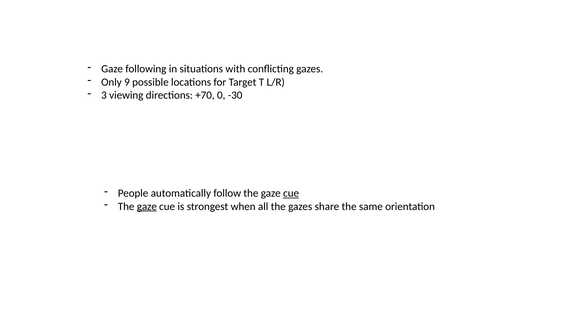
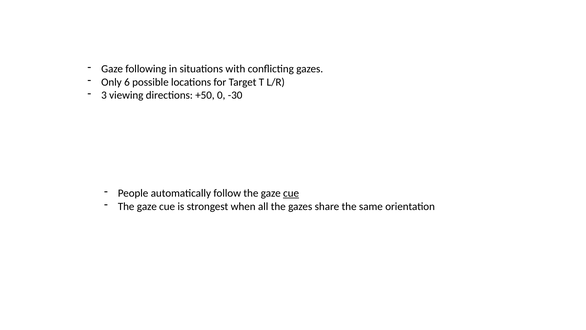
9: 9 -> 6
+70: +70 -> +50
gaze at (147, 206) underline: present -> none
